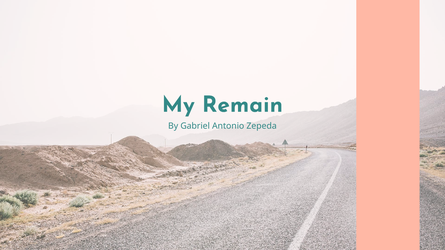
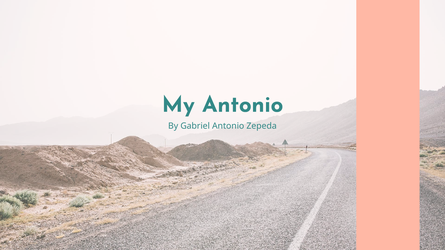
My Remain: Remain -> Antonio
